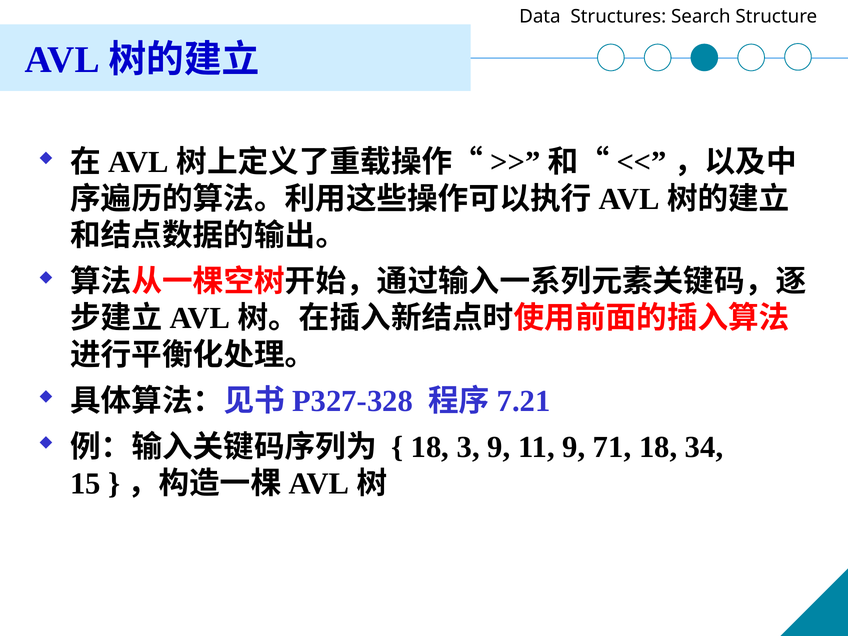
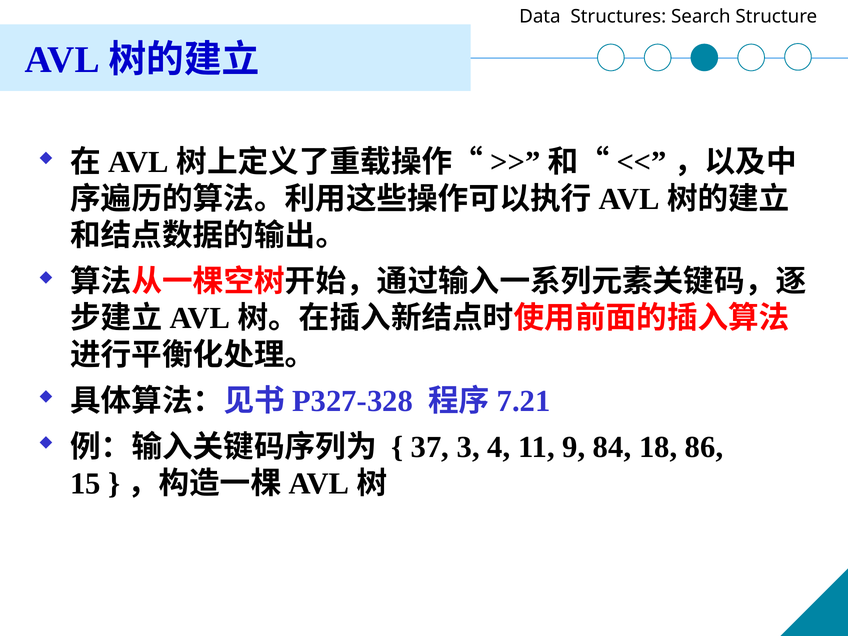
18 at (430, 447): 18 -> 37
3 9: 9 -> 4
71: 71 -> 84
34: 34 -> 86
